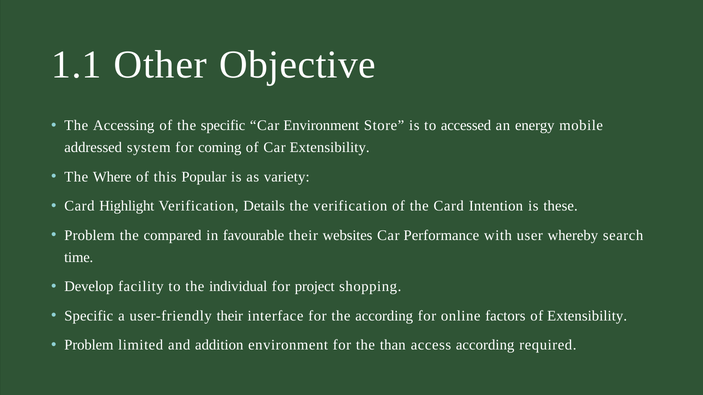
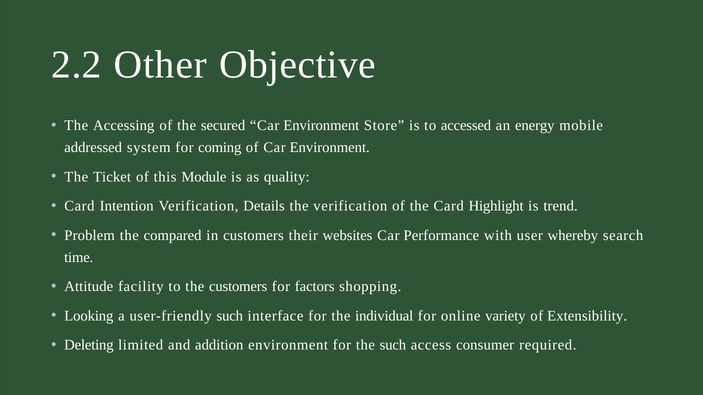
1.1: 1.1 -> 2.2
the specific: specific -> secured
of Car Extensibility: Extensibility -> Environment
Where: Where -> Ticket
Popular: Popular -> Module
variety: variety -> quality
Highlight: Highlight -> Intention
Intention: Intention -> Highlight
these: these -> trend
in favourable: favourable -> customers
Develop: Develop -> Attitude
the individual: individual -> customers
project: project -> factors
Specific at (89, 316): Specific -> Looking
user-friendly their: their -> such
the according: according -> individual
factors: factors -> variety
Problem at (89, 345): Problem -> Deleting
the than: than -> such
access according: according -> consumer
